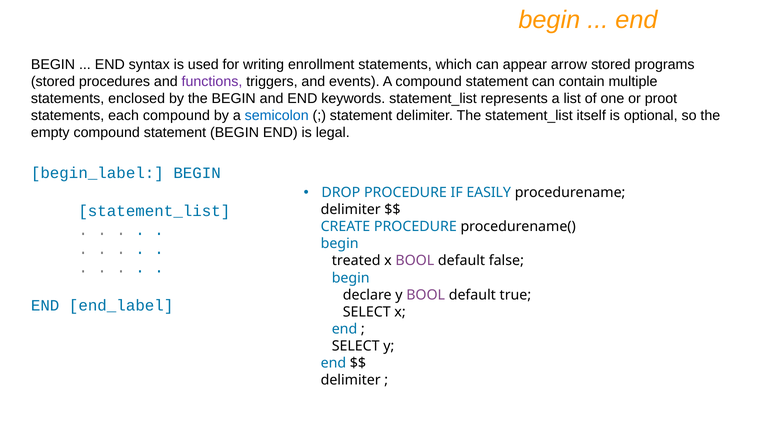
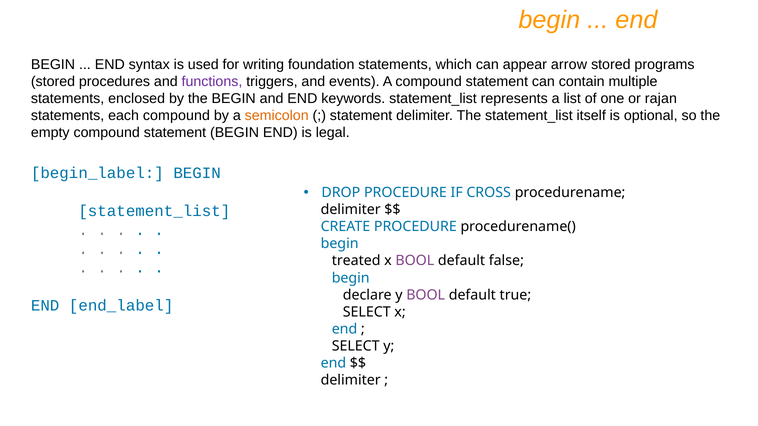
enrollment: enrollment -> foundation
proot: proot -> rajan
semicolon colour: blue -> orange
EASILY: EASILY -> CROSS
